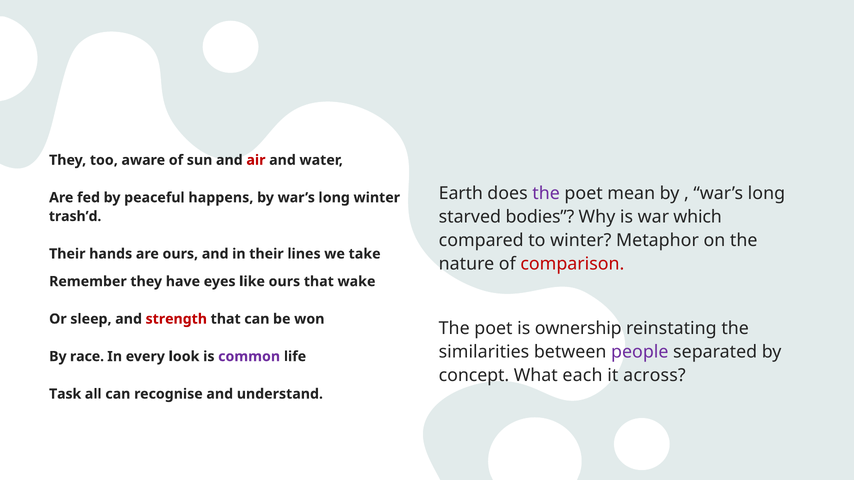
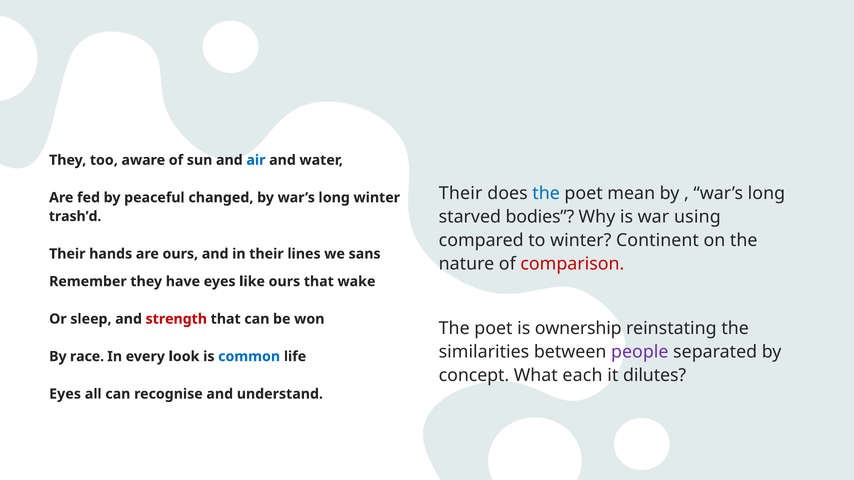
air colour: red -> blue
Earth at (461, 193): Earth -> Their
the at (546, 193) colour: purple -> blue
happens: happens -> changed
which: which -> using
Metaphor: Metaphor -> Continent
take: take -> sans
common colour: purple -> blue
across: across -> dilutes
Task at (65, 394): Task -> Eyes
